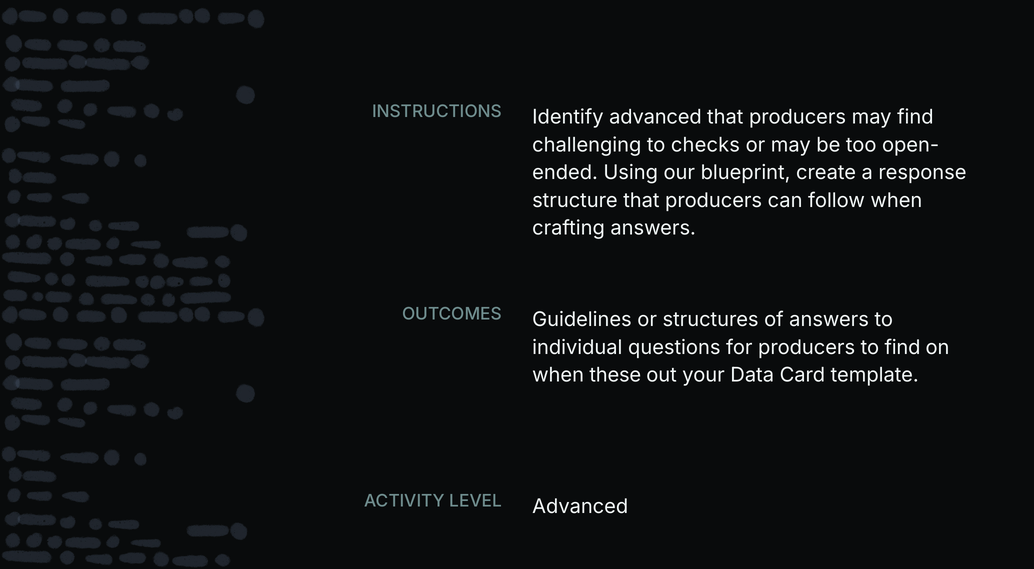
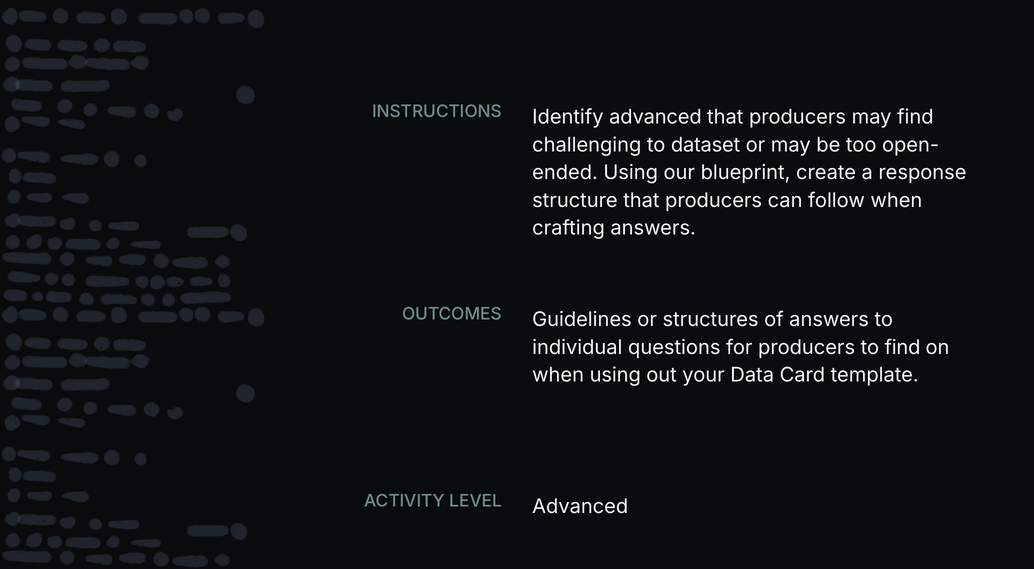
checks: checks -> dataset
when these: these -> using
